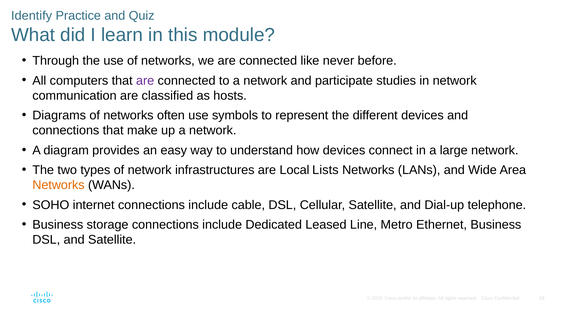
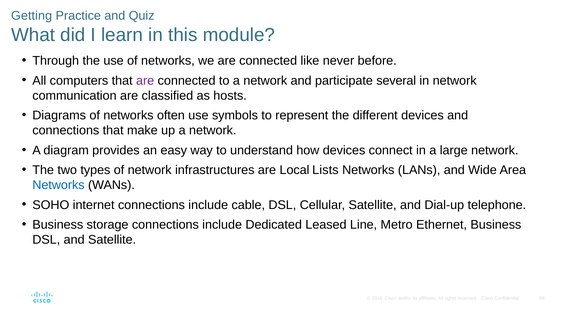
Identify: Identify -> Getting
studies: studies -> several
Networks at (58, 185) colour: orange -> blue
